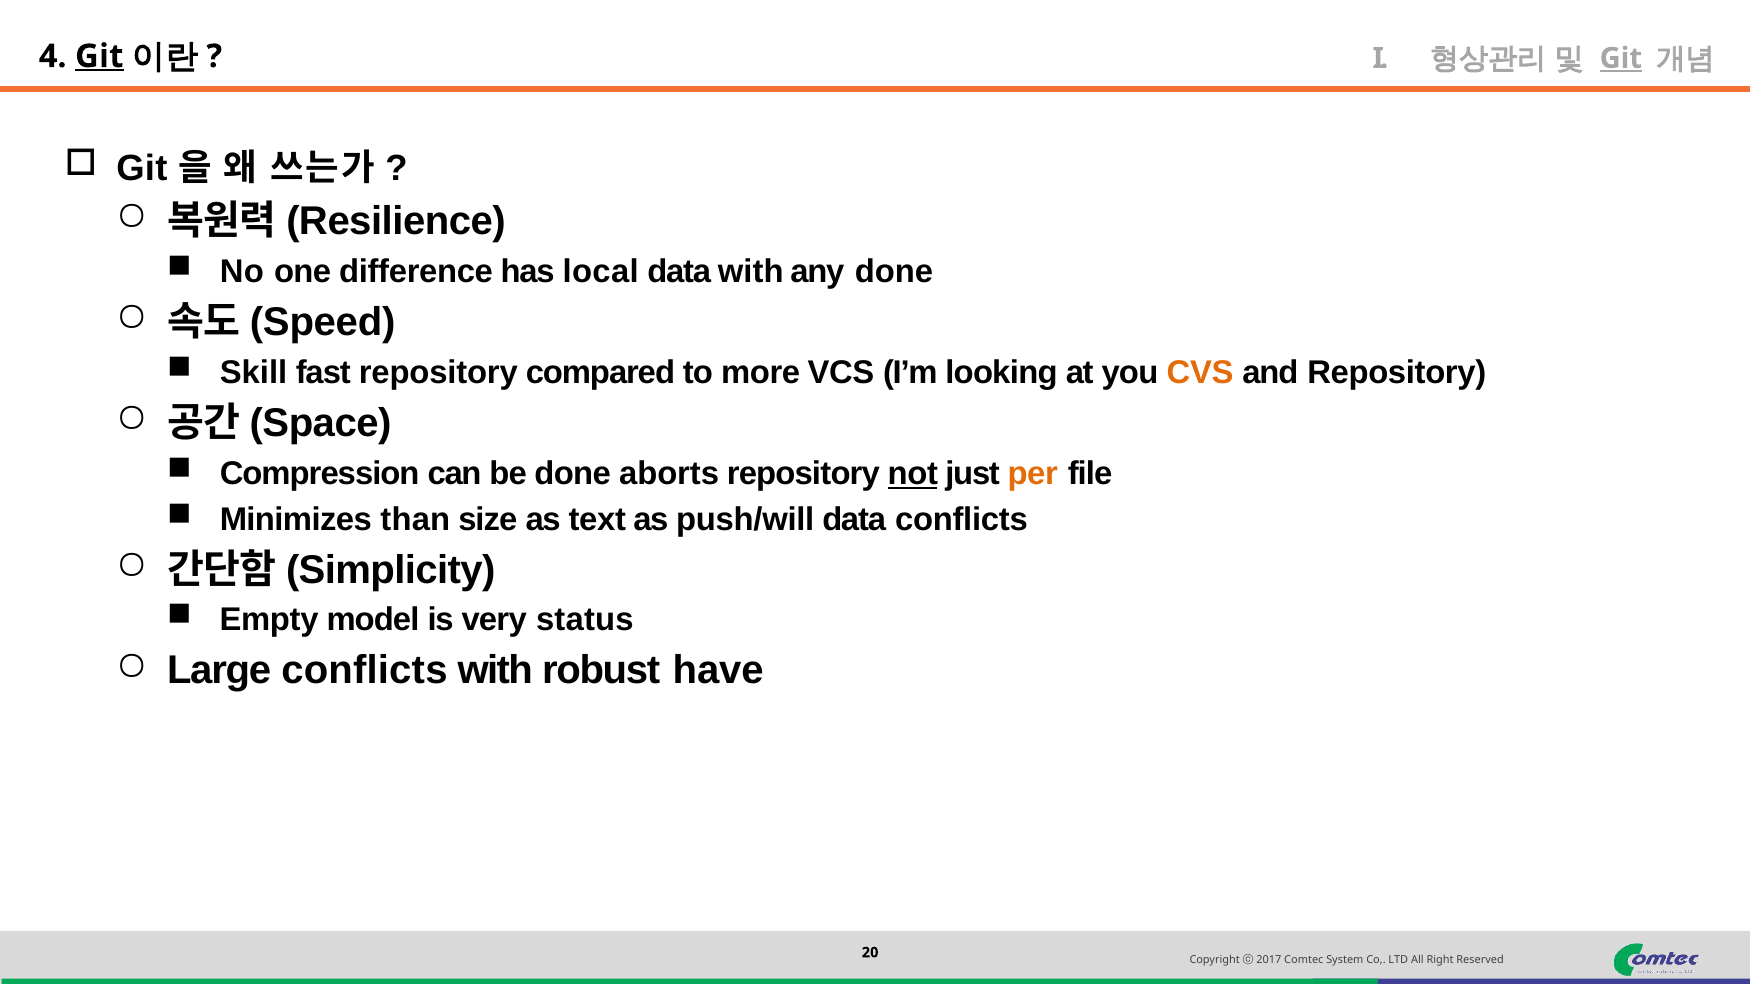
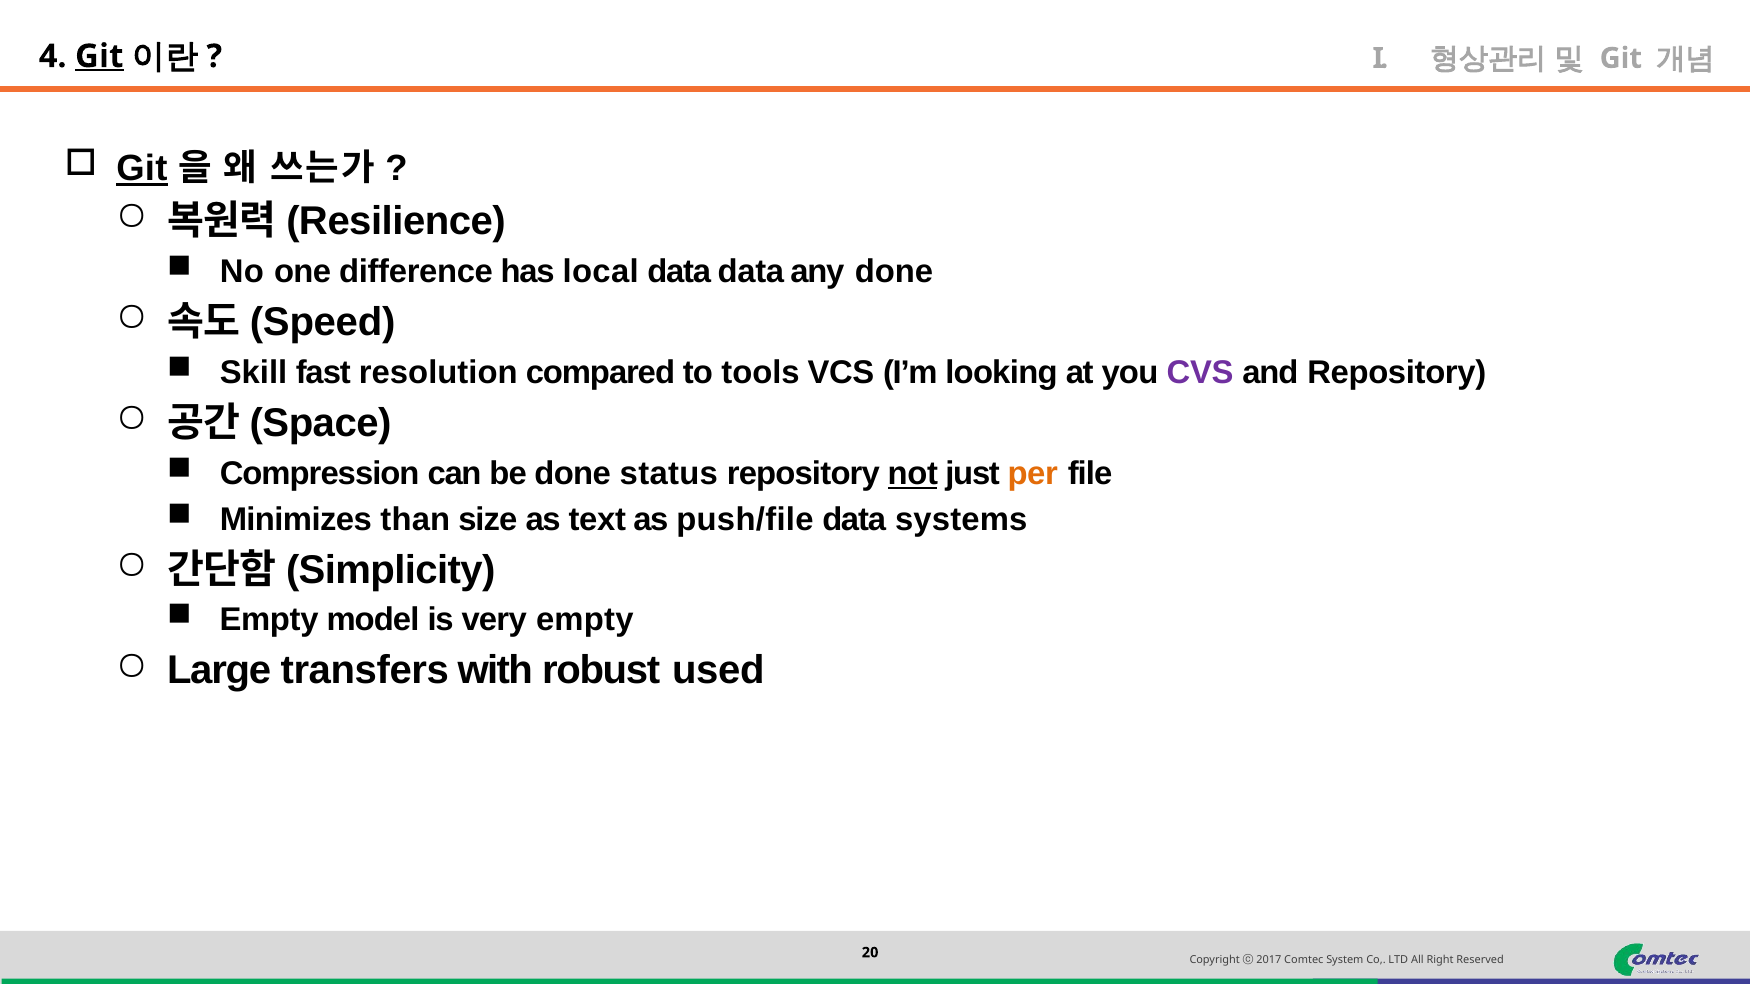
Git at (1621, 58) underline: present -> none
Git at (142, 169) underline: none -> present
data with: with -> data
fast repository: repository -> resolution
more: more -> tools
CVS colour: orange -> purple
aborts: aborts -> status
push/will: push/will -> push/file
data conflicts: conflicts -> systems
very status: status -> empty
Large conflicts: conflicts -> transfers
have: have -> used
